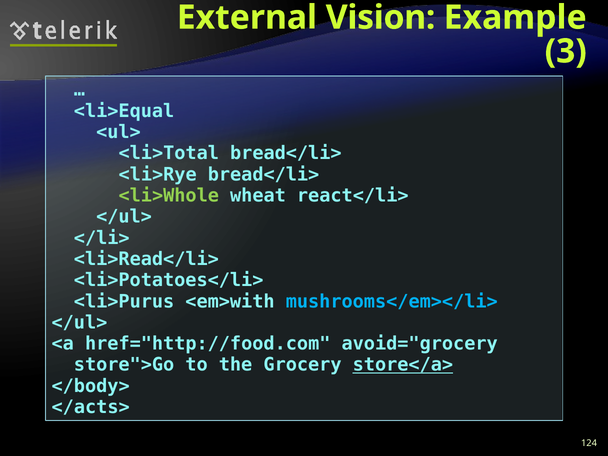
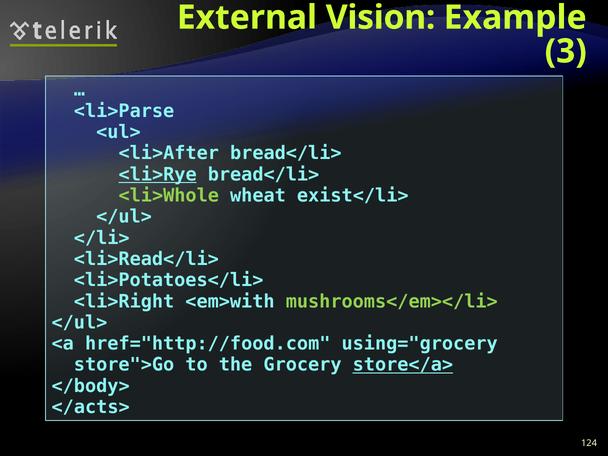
<li>Equal: <li>Equal -> <li>Parse
<li>Total: <li>Total -> <li>After
<li>Rye underline: none -> present
react</li>: react</li> -> exist</li>
<li>Purus: <li>Purus -> <li>Right
mushrooms</em></li> colour: light blue -> light green
avoid="grocery: avoid="grocery -> using="grocery
